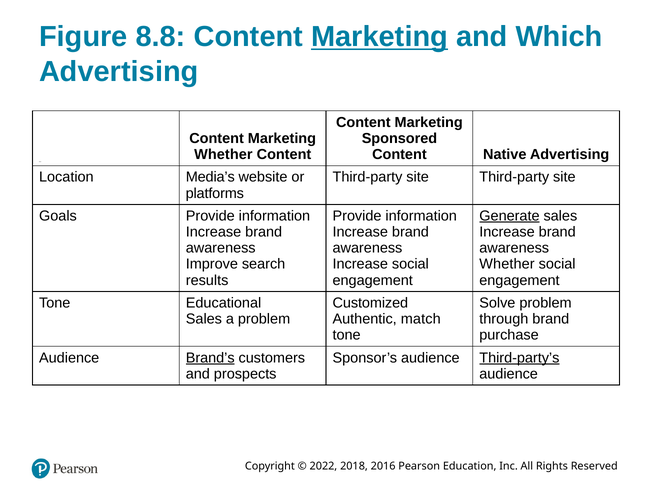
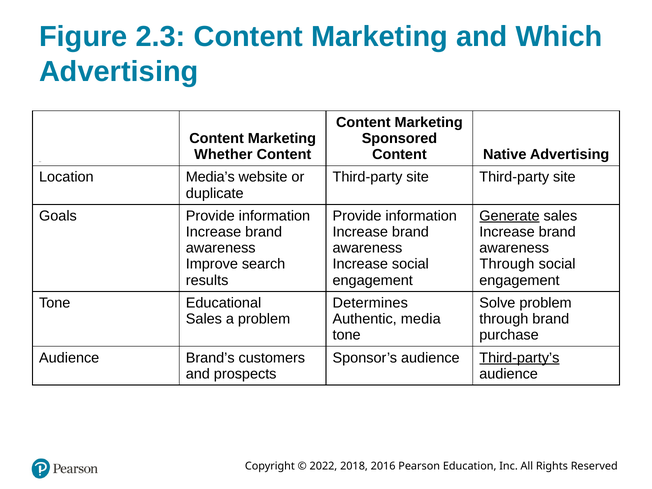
8.8: 8.8 -> 2.3
Marketing at (379, 37) underline: present -> none
platforms: platforms -> duplicate
Whether at (507, 264): Whether -> Through
Customized: Customized -> Determines
match: match -> media
Brand’s underline: present -> none
